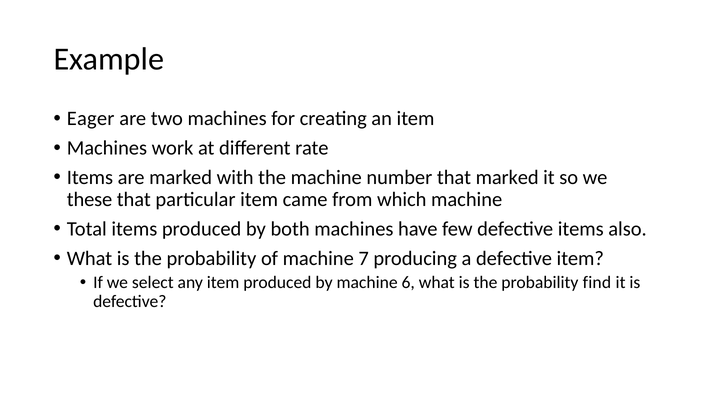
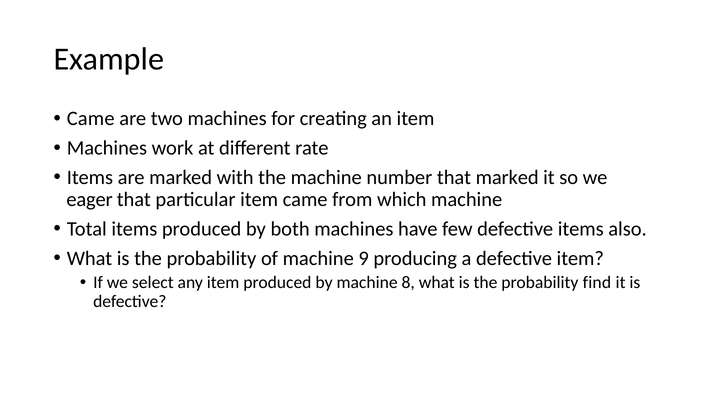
Eager at (91, 119): Eager -> Came
these: these -> eager
7: 7 -> 9
6: 6 -> 8
